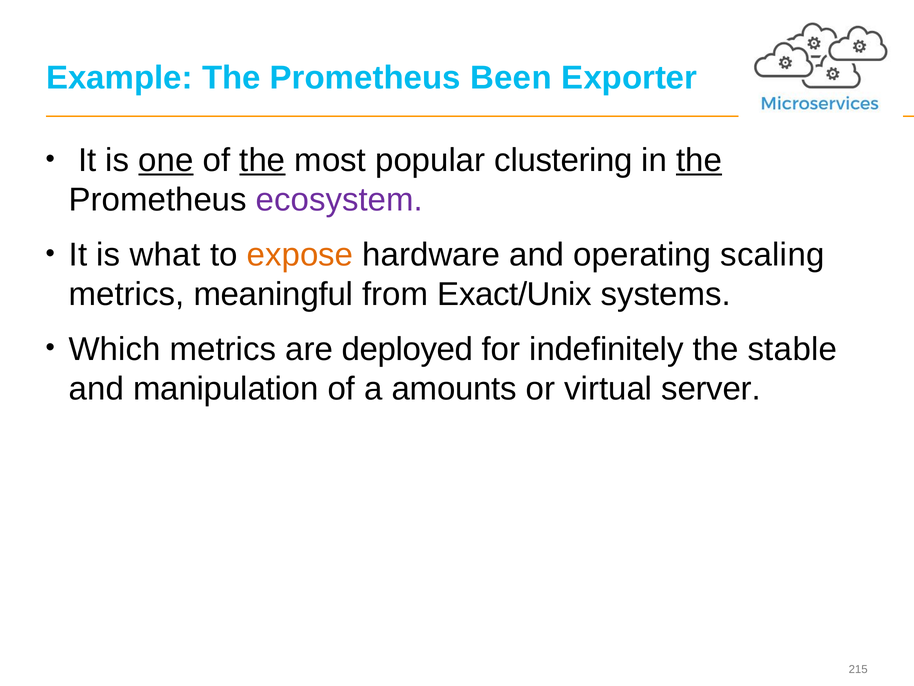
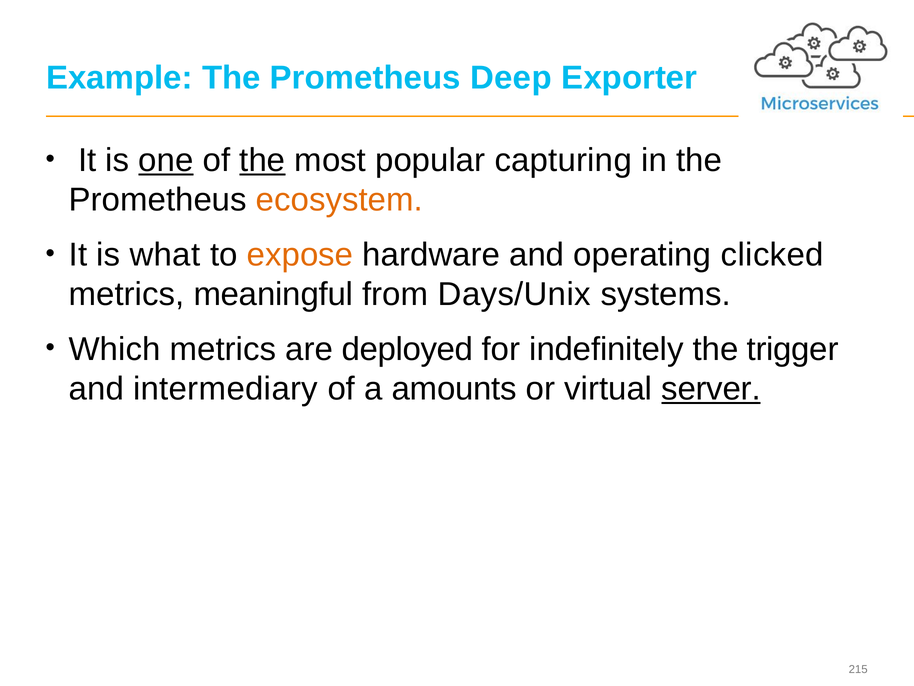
Been: Been -> Deep
clustering: clustering -> capturing
the at (699, 160) underline: present -> none
ecosystem colour: purple -> orange
scaling: scaling -> clicked
Exact/Unix: Exact/Unix -> Days/Unix
stable: stable -> trigger
manipulation: manipulation -> intermediary
server underline: none -> present
